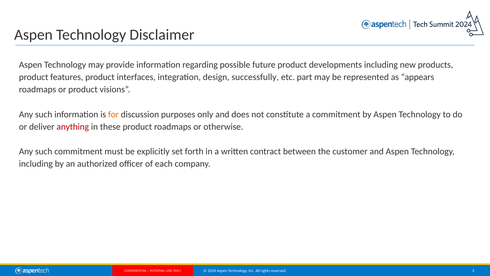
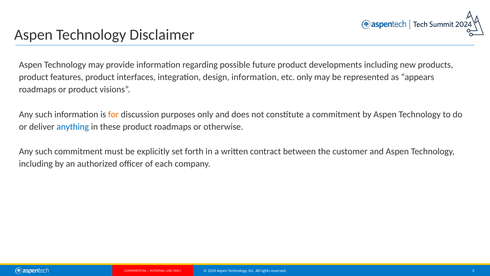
design successfully: successfully -> information
etc part: part -> only
anything colour: red -> blue
